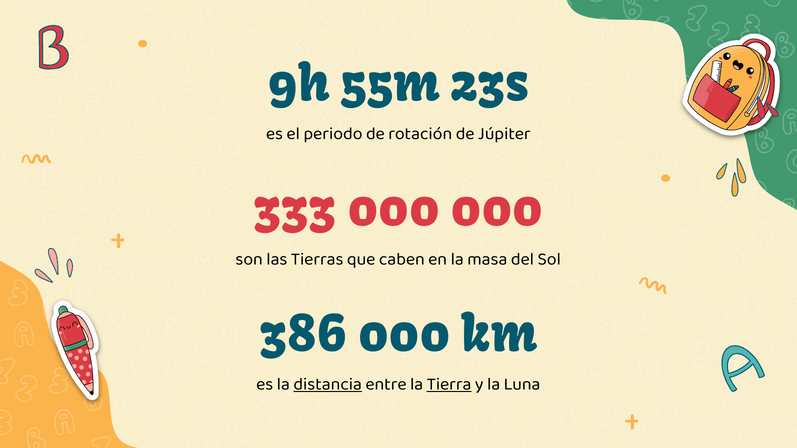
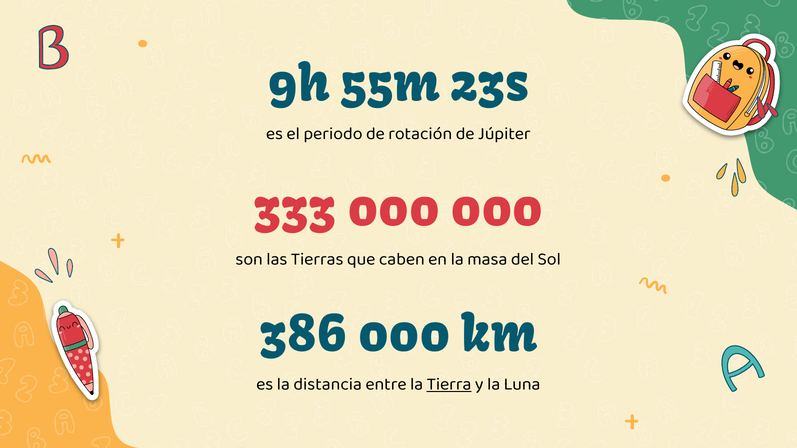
distancia underline: present -> none
